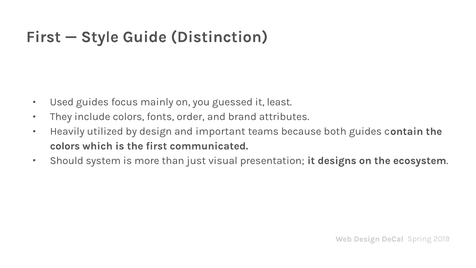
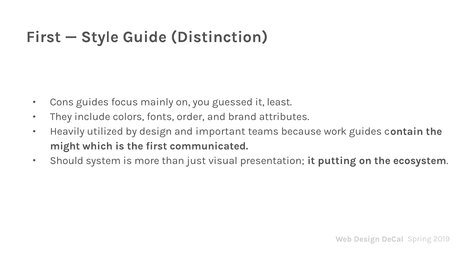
Used: Used -> Cons
both: both -> work
colors at (65, 146): colors -> might
designs: designs -> putting
